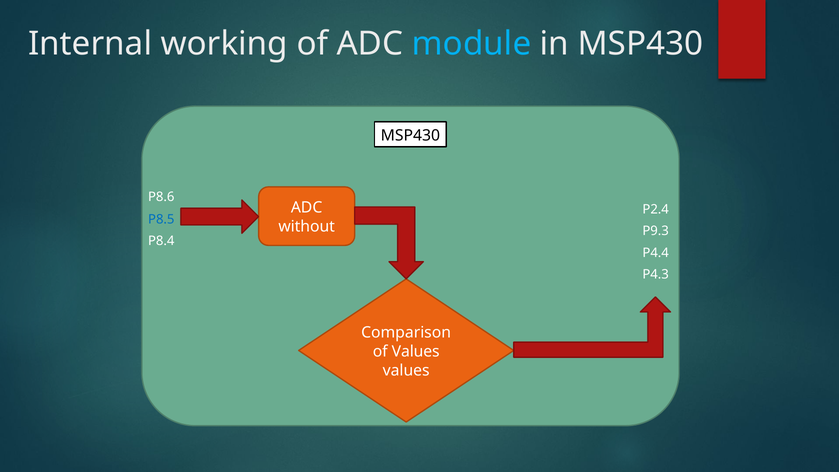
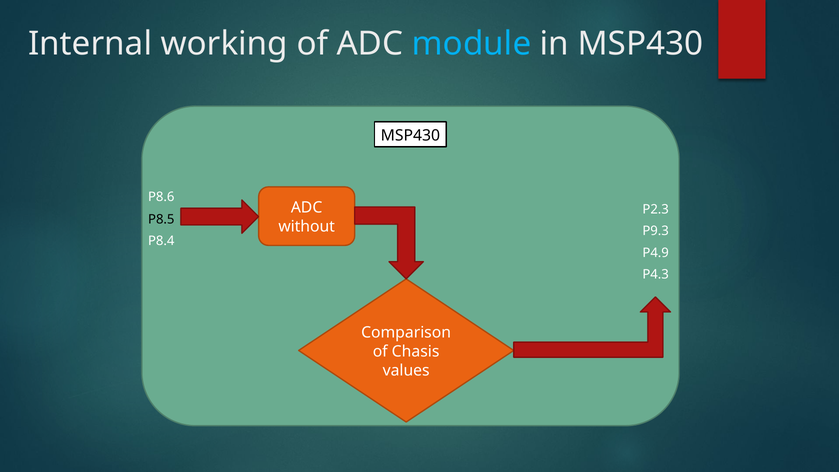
P2.4: P2.4 -> P2.3
P8.5 colour: blue -> black
P4.4: P4.4 -> P4.9
of Values: Values -> Chasis
